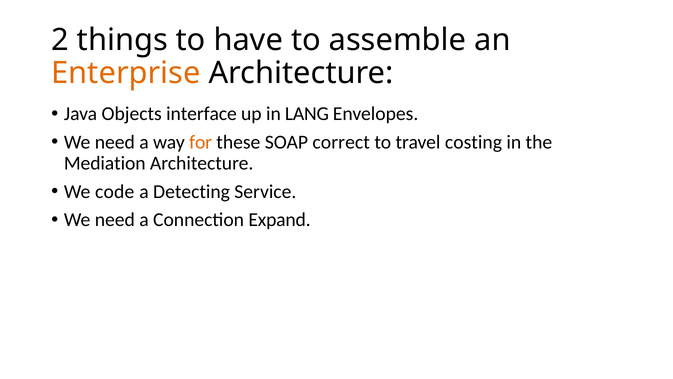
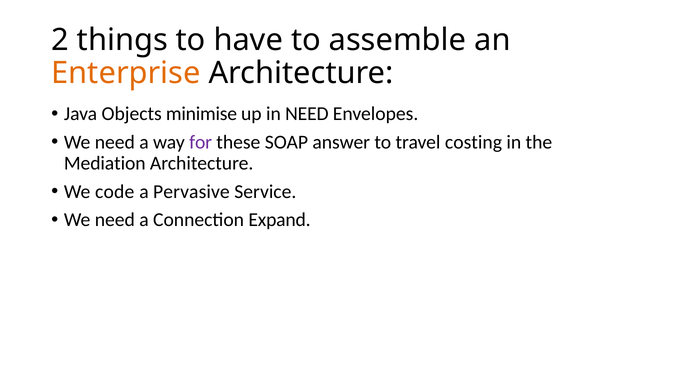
interface: interface -> minimise
in LANG: LANG -> NEED
for colour: orange -> purple
correct: correct -> answer
Detecting: Detecting -> Pervasive
